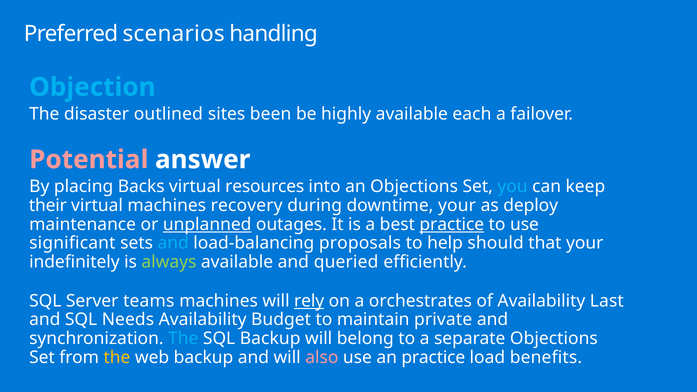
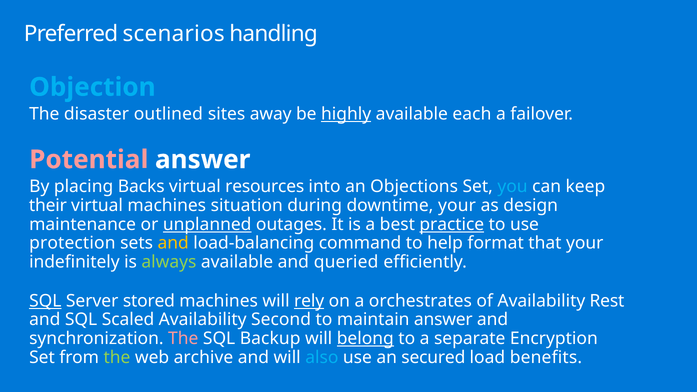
been: been -> away
highly underline: none -> present
recovery: recovery -> situation
deploy: deploy -> design
significant: significant -> protection
and at (173, 243) colour: light blue -> yellow
proposals: proposals -> command
should: should -> format
SQL at (45, 301) underline: none -> present
teams: teams -> stored
Last: Last -> Rest
Needs: Needs -> Scaled
Budget: Budget -> Second
maintain private: private -> answer
The at (183, 339) colour: light blue -> pink
belong underline: none -> present
separate Objections: Objections -> Encryption
the at (117, 357) colour: yellow -> light green
web backup: backup -> archive
also colour: pink -> light blue
an practice: practice -> secured
